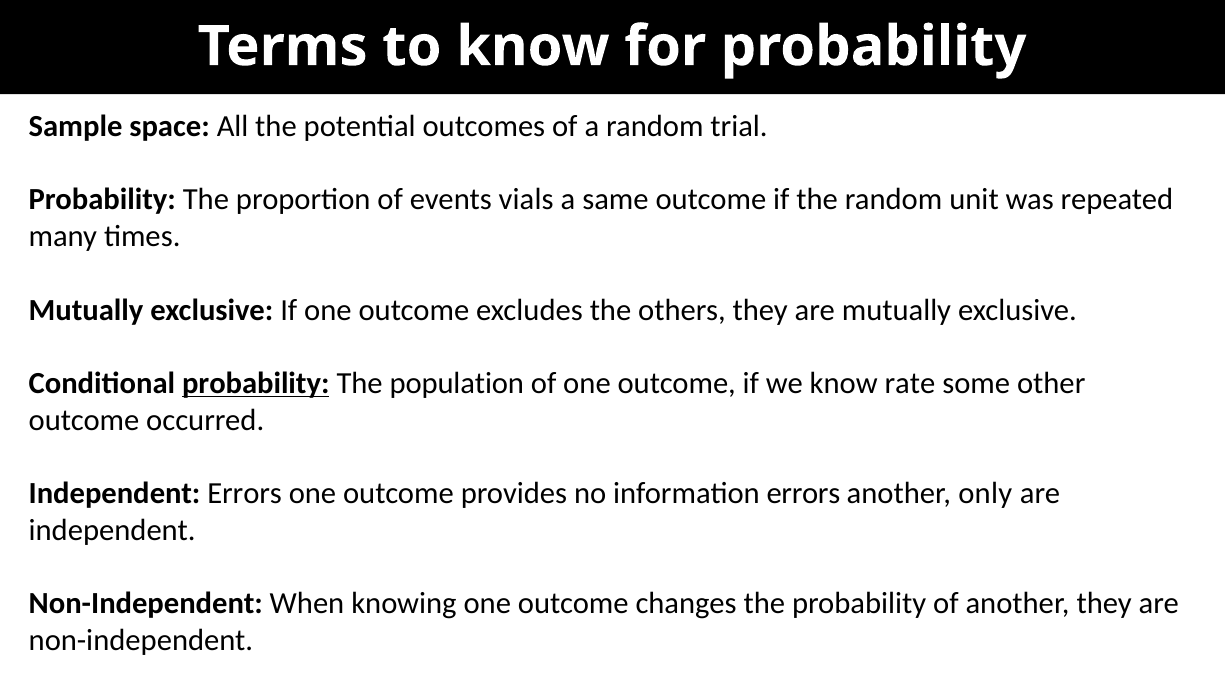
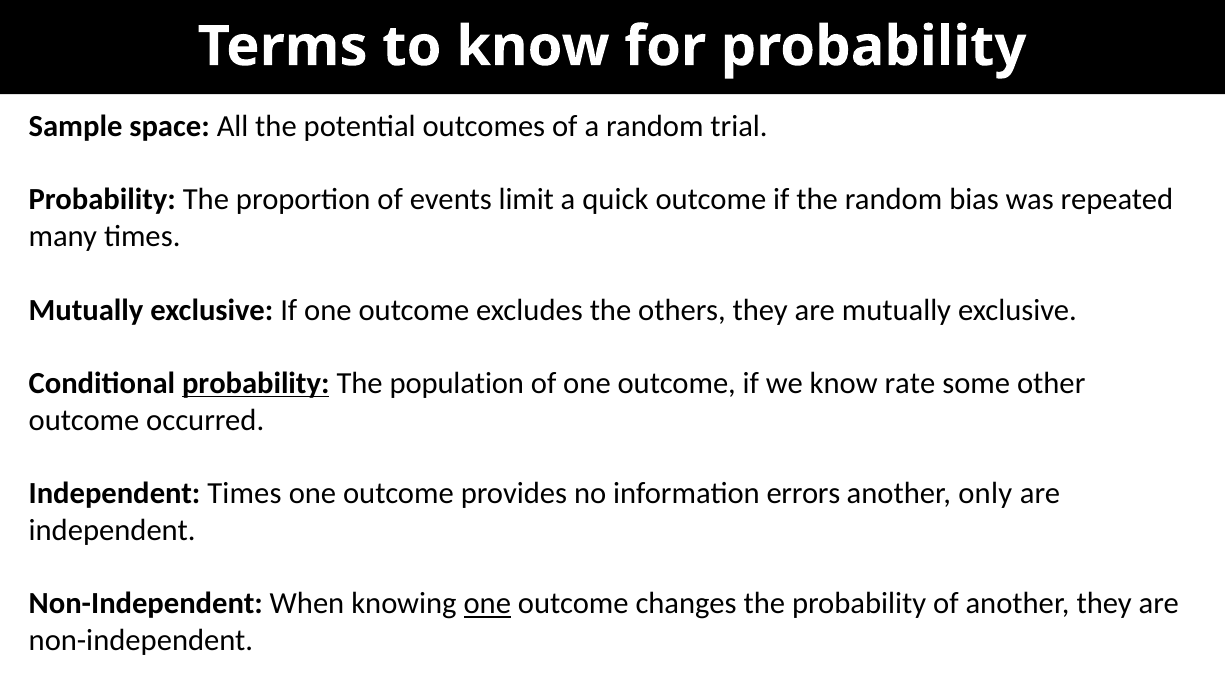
vials: vials -> limit
same: same -> quick
unit: unit -> bias
Independent Errors: Errors -> Times
one at (487, 604) underline: none -> present
